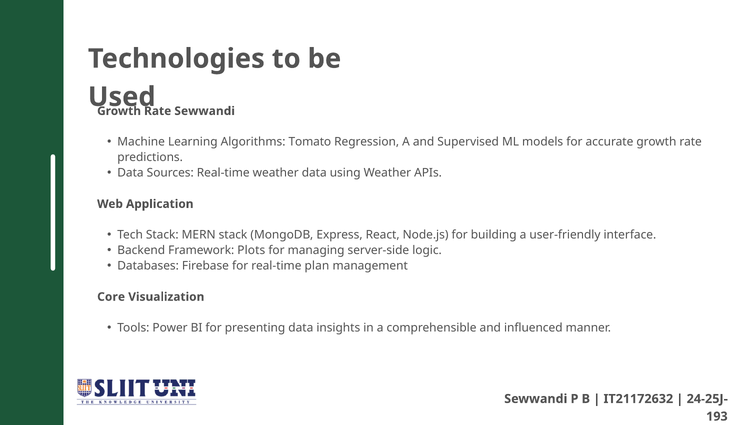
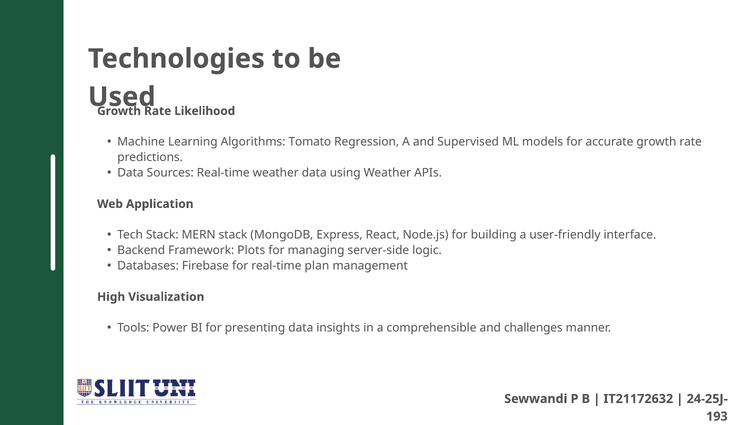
Sewwandi at (205, 111): Sewwandi -> Likelihood
Core: Core -> High
influenced: influenced -> challenges
